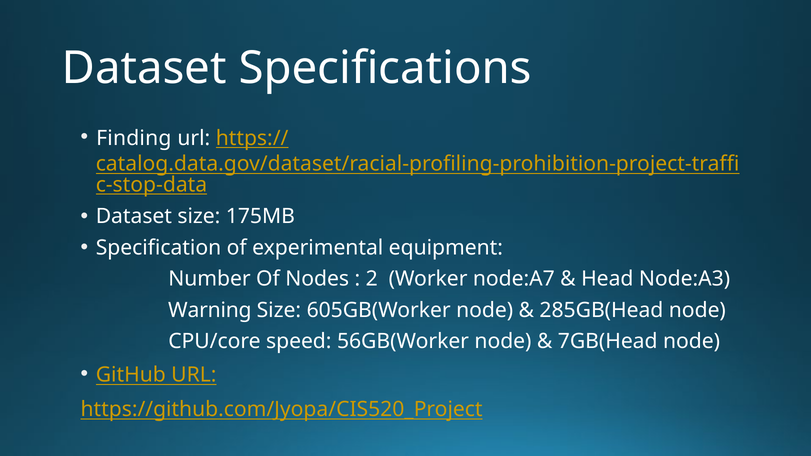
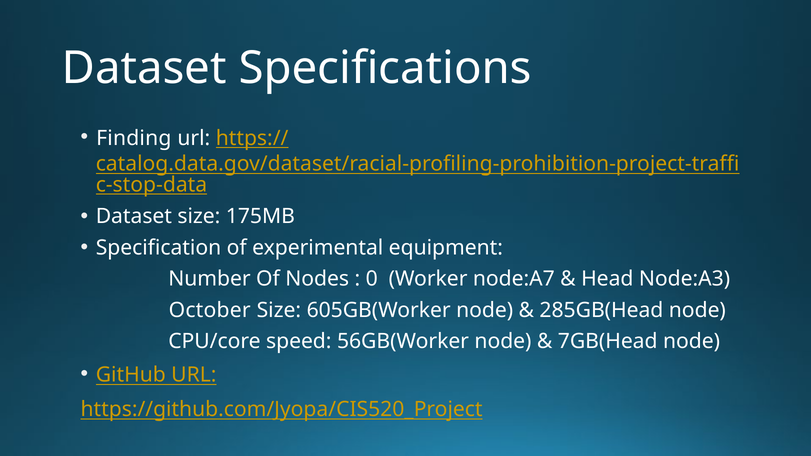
2: 2 -> 0
Warning: Warning -> October
